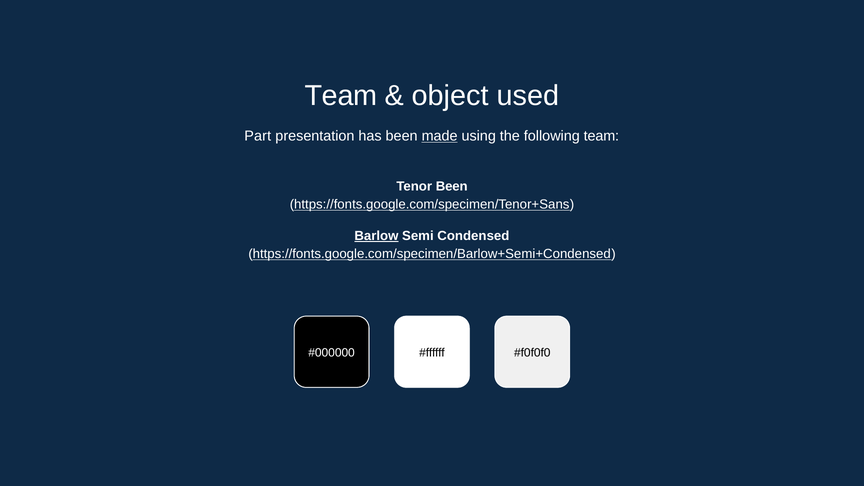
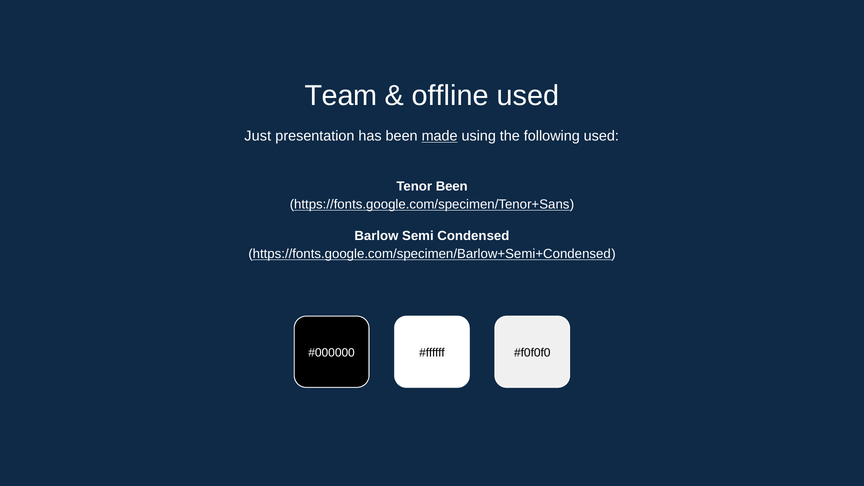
object: object -> offline
Part: Part -> Just
following team: team -> used
Barlow underline: present -> none
